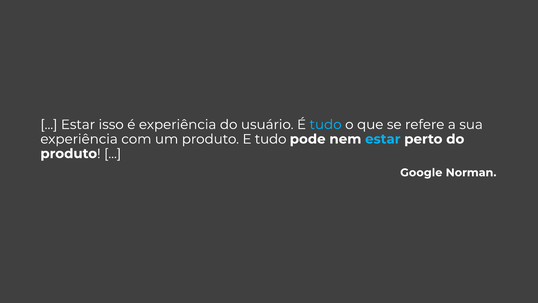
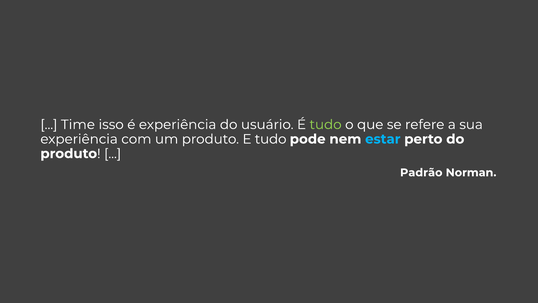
Estar at (78, 124): Estar -> Time
tudo at (326, 124) colour: light blue -> light green
Google: Google -> Padrão
